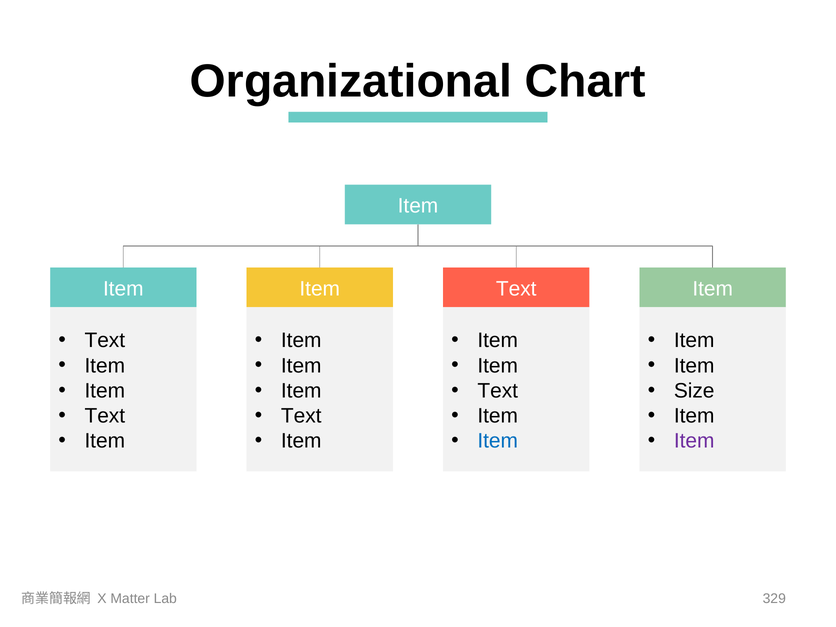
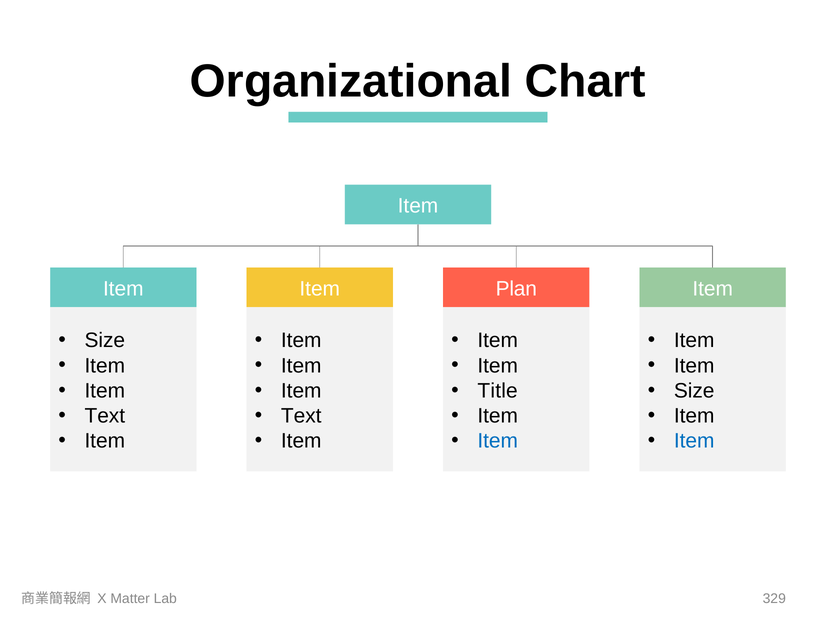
Text at (516, 289): Text -> Plan
Text at (105, 341): Text -> Size
Text at (498, 391): Text -> Title
Item at (694, 441) colour: purple -> blue
